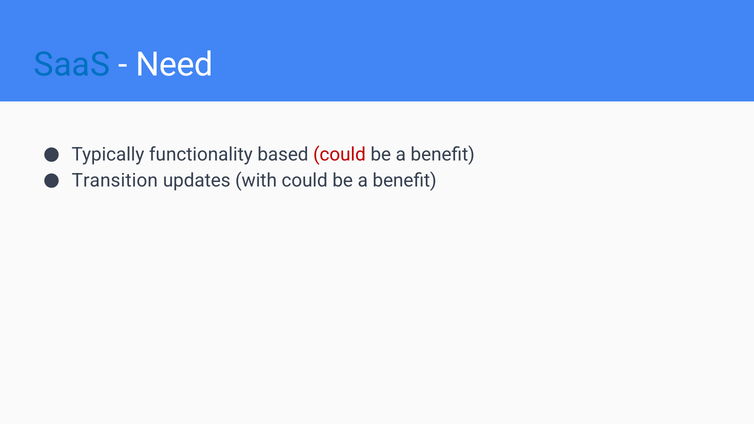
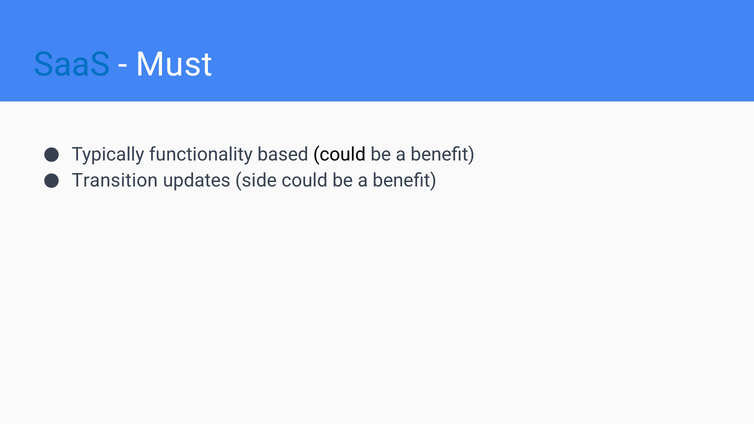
Need: Need -> Must
could at (339, 155) colour: red -> black
with: with -> side
